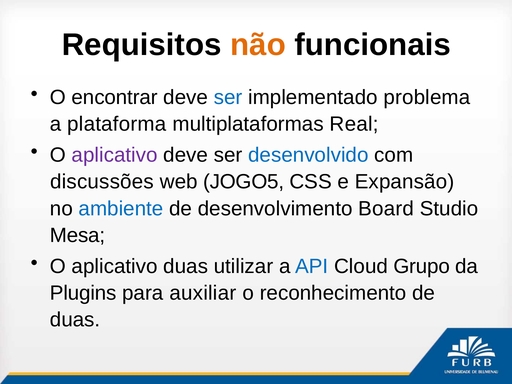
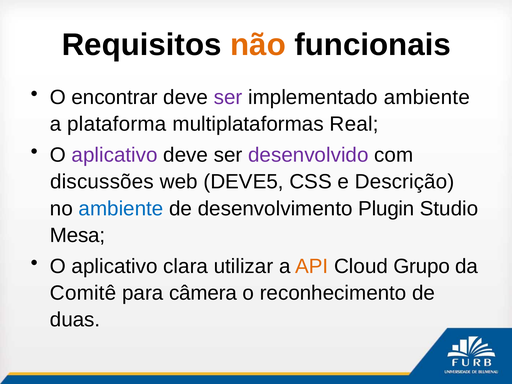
ser at (228, 97) colour: blue -> purple
implementado problema: problema -> ambiente
desenvolvido colour: blue -> purple
JOGO5: JOGO5 -> DEVE5
Expansão: Expansão -> Descrição
Board: Board -> Plugin
aplicativo duas: duas -> clara
API colour: blue -> orange
Plugins: Plugins -> Comitê
auxiliar: auxiliar -> câmera
